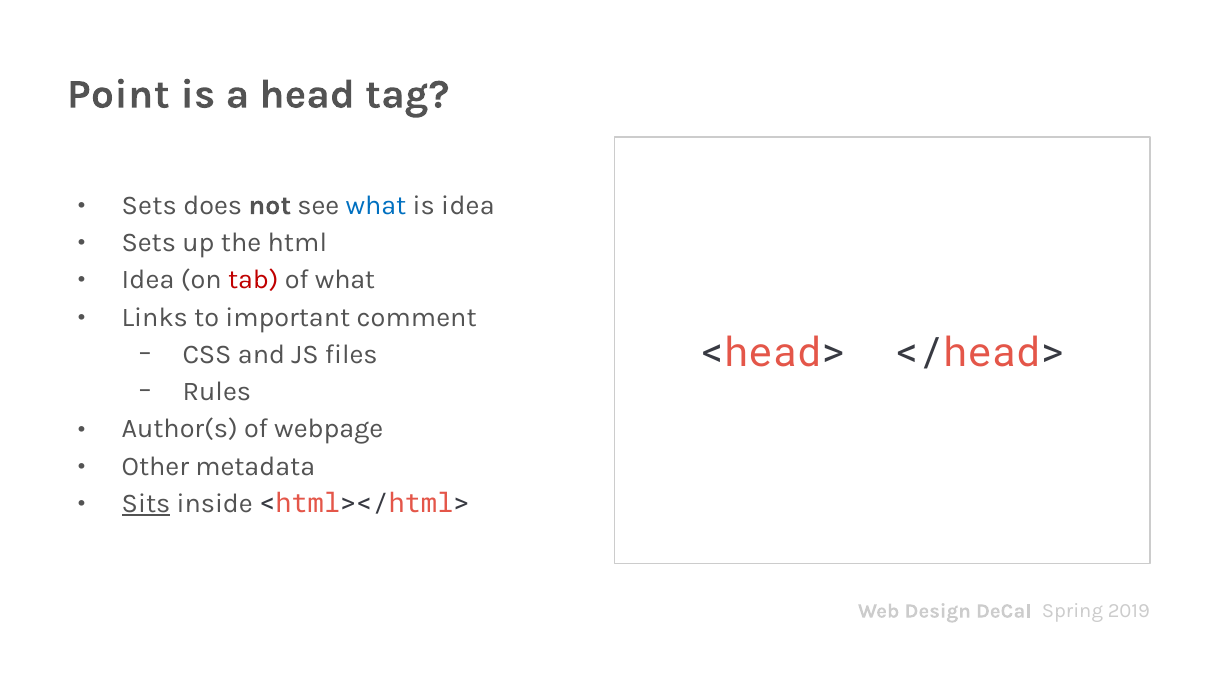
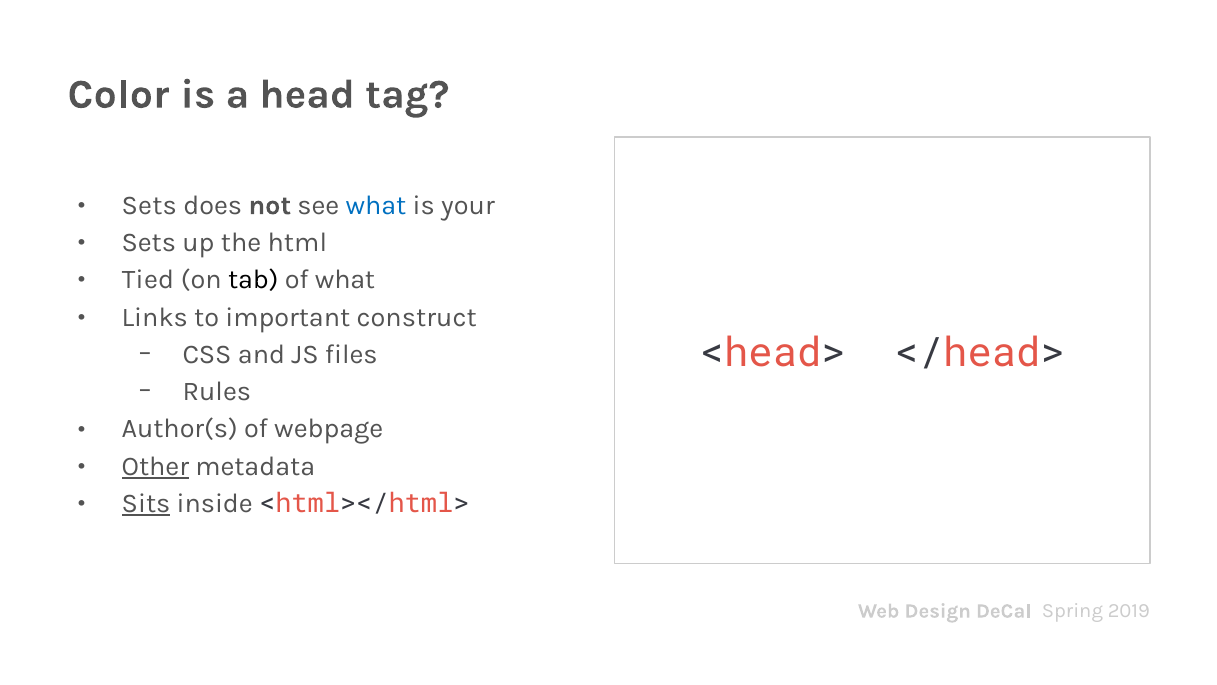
Point: Point -> Color
is idea: idea -> your
Idea at (148, 280): Idea -> Tied
tab colour: red -> black
comment: comment -> construct
Other underline: none -> present
